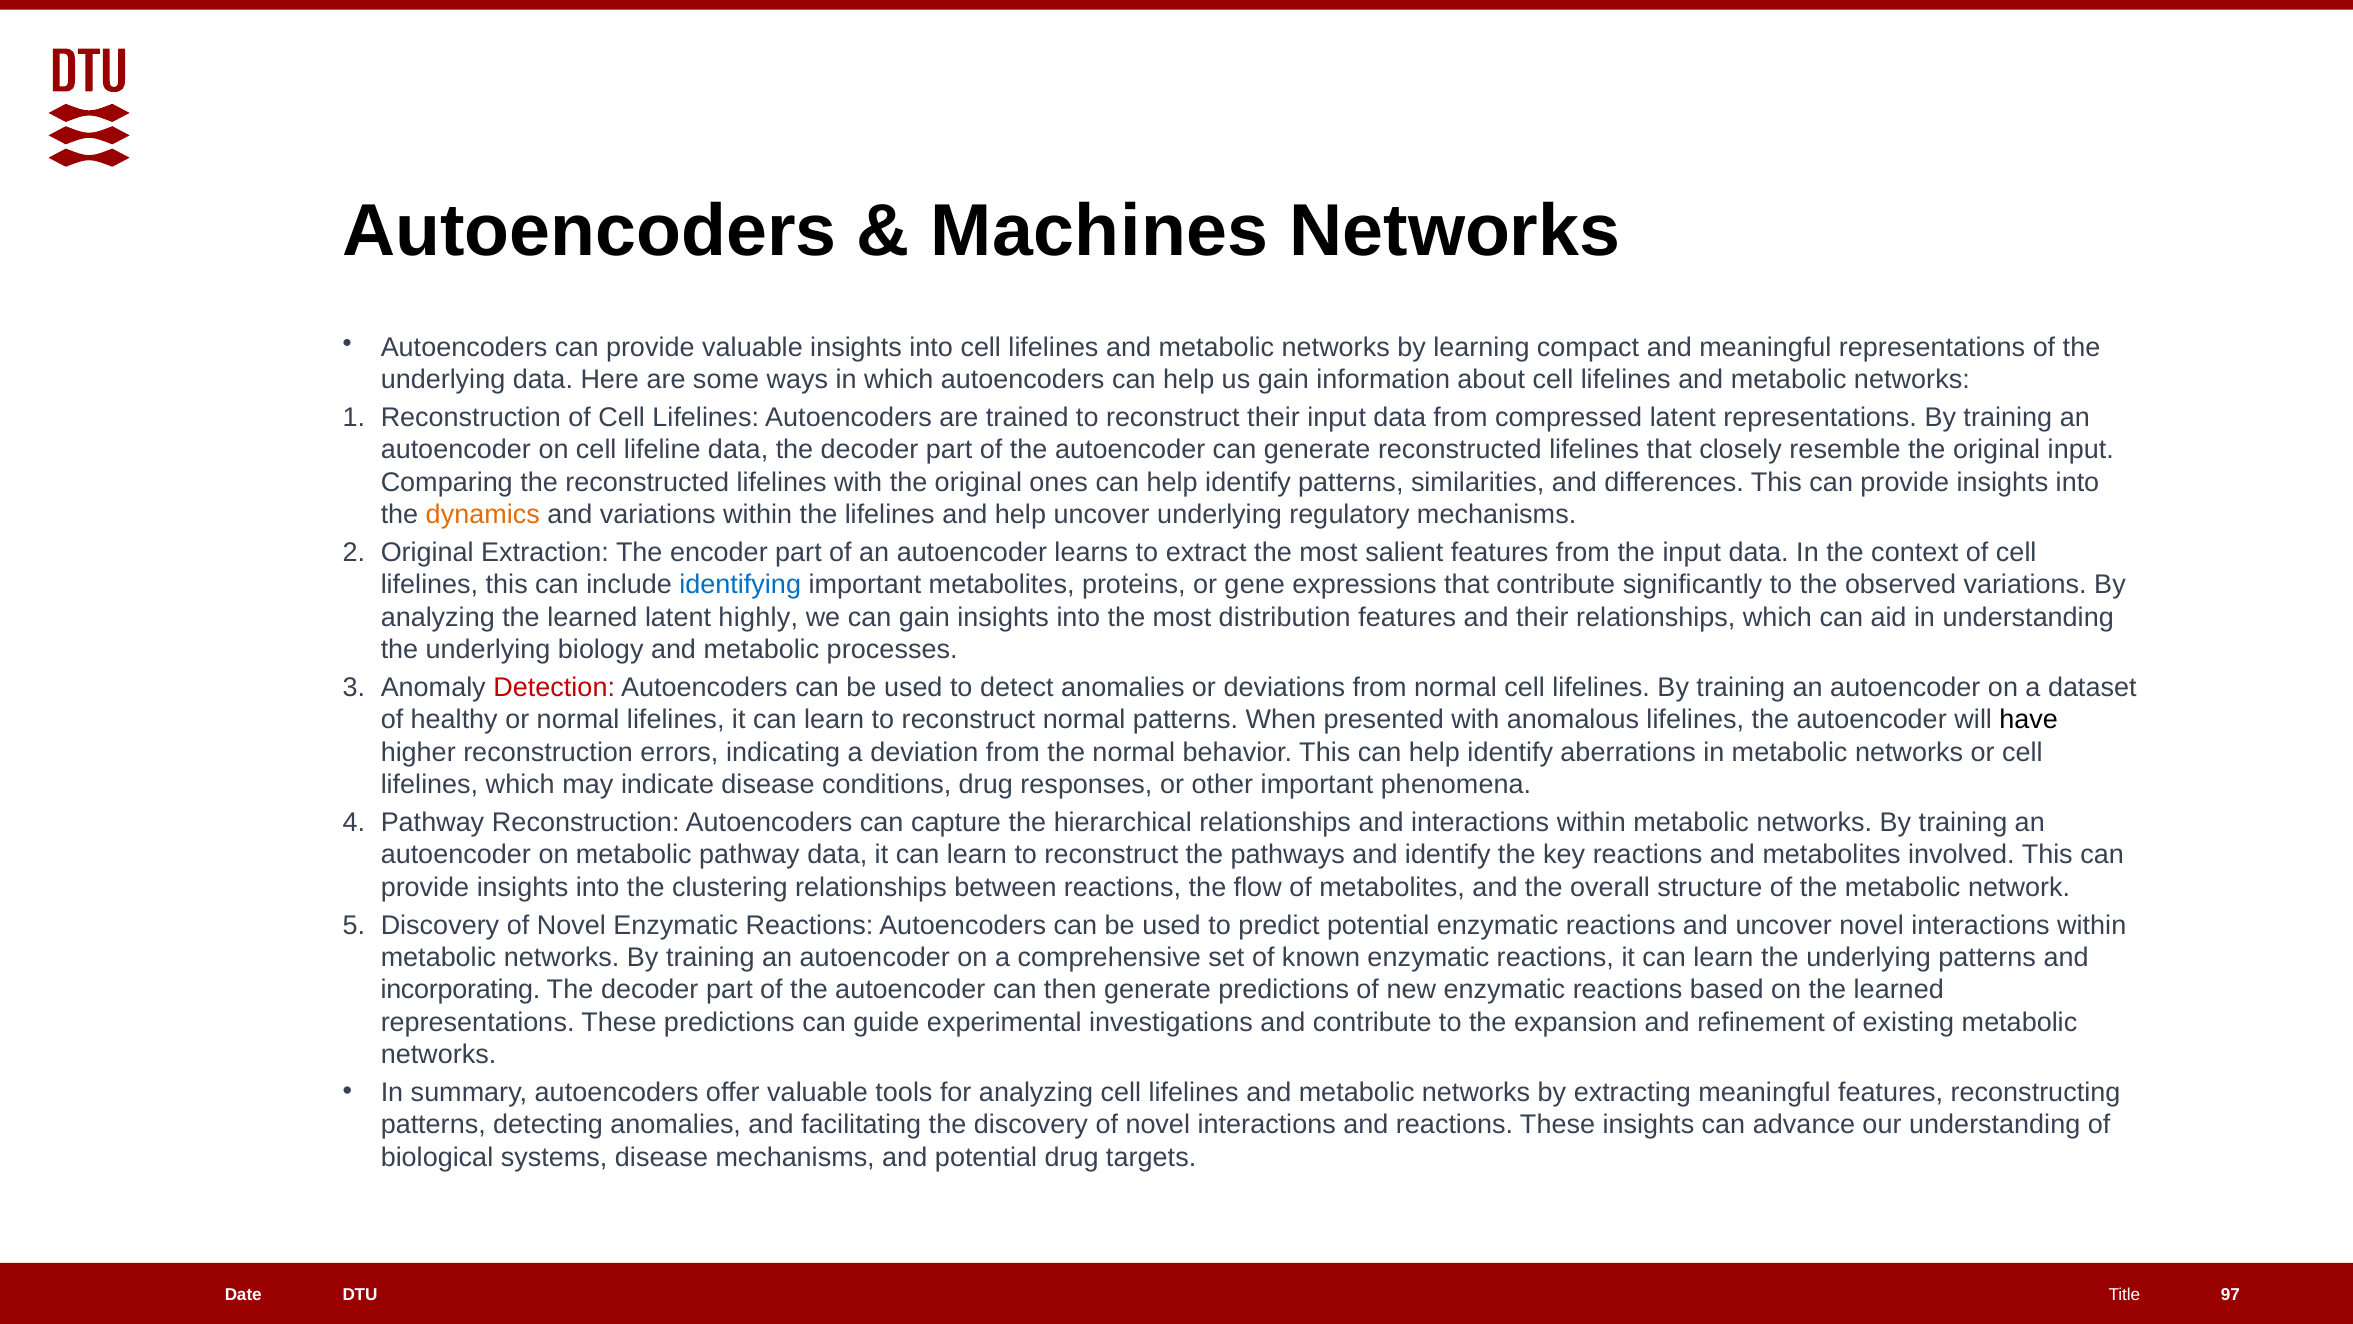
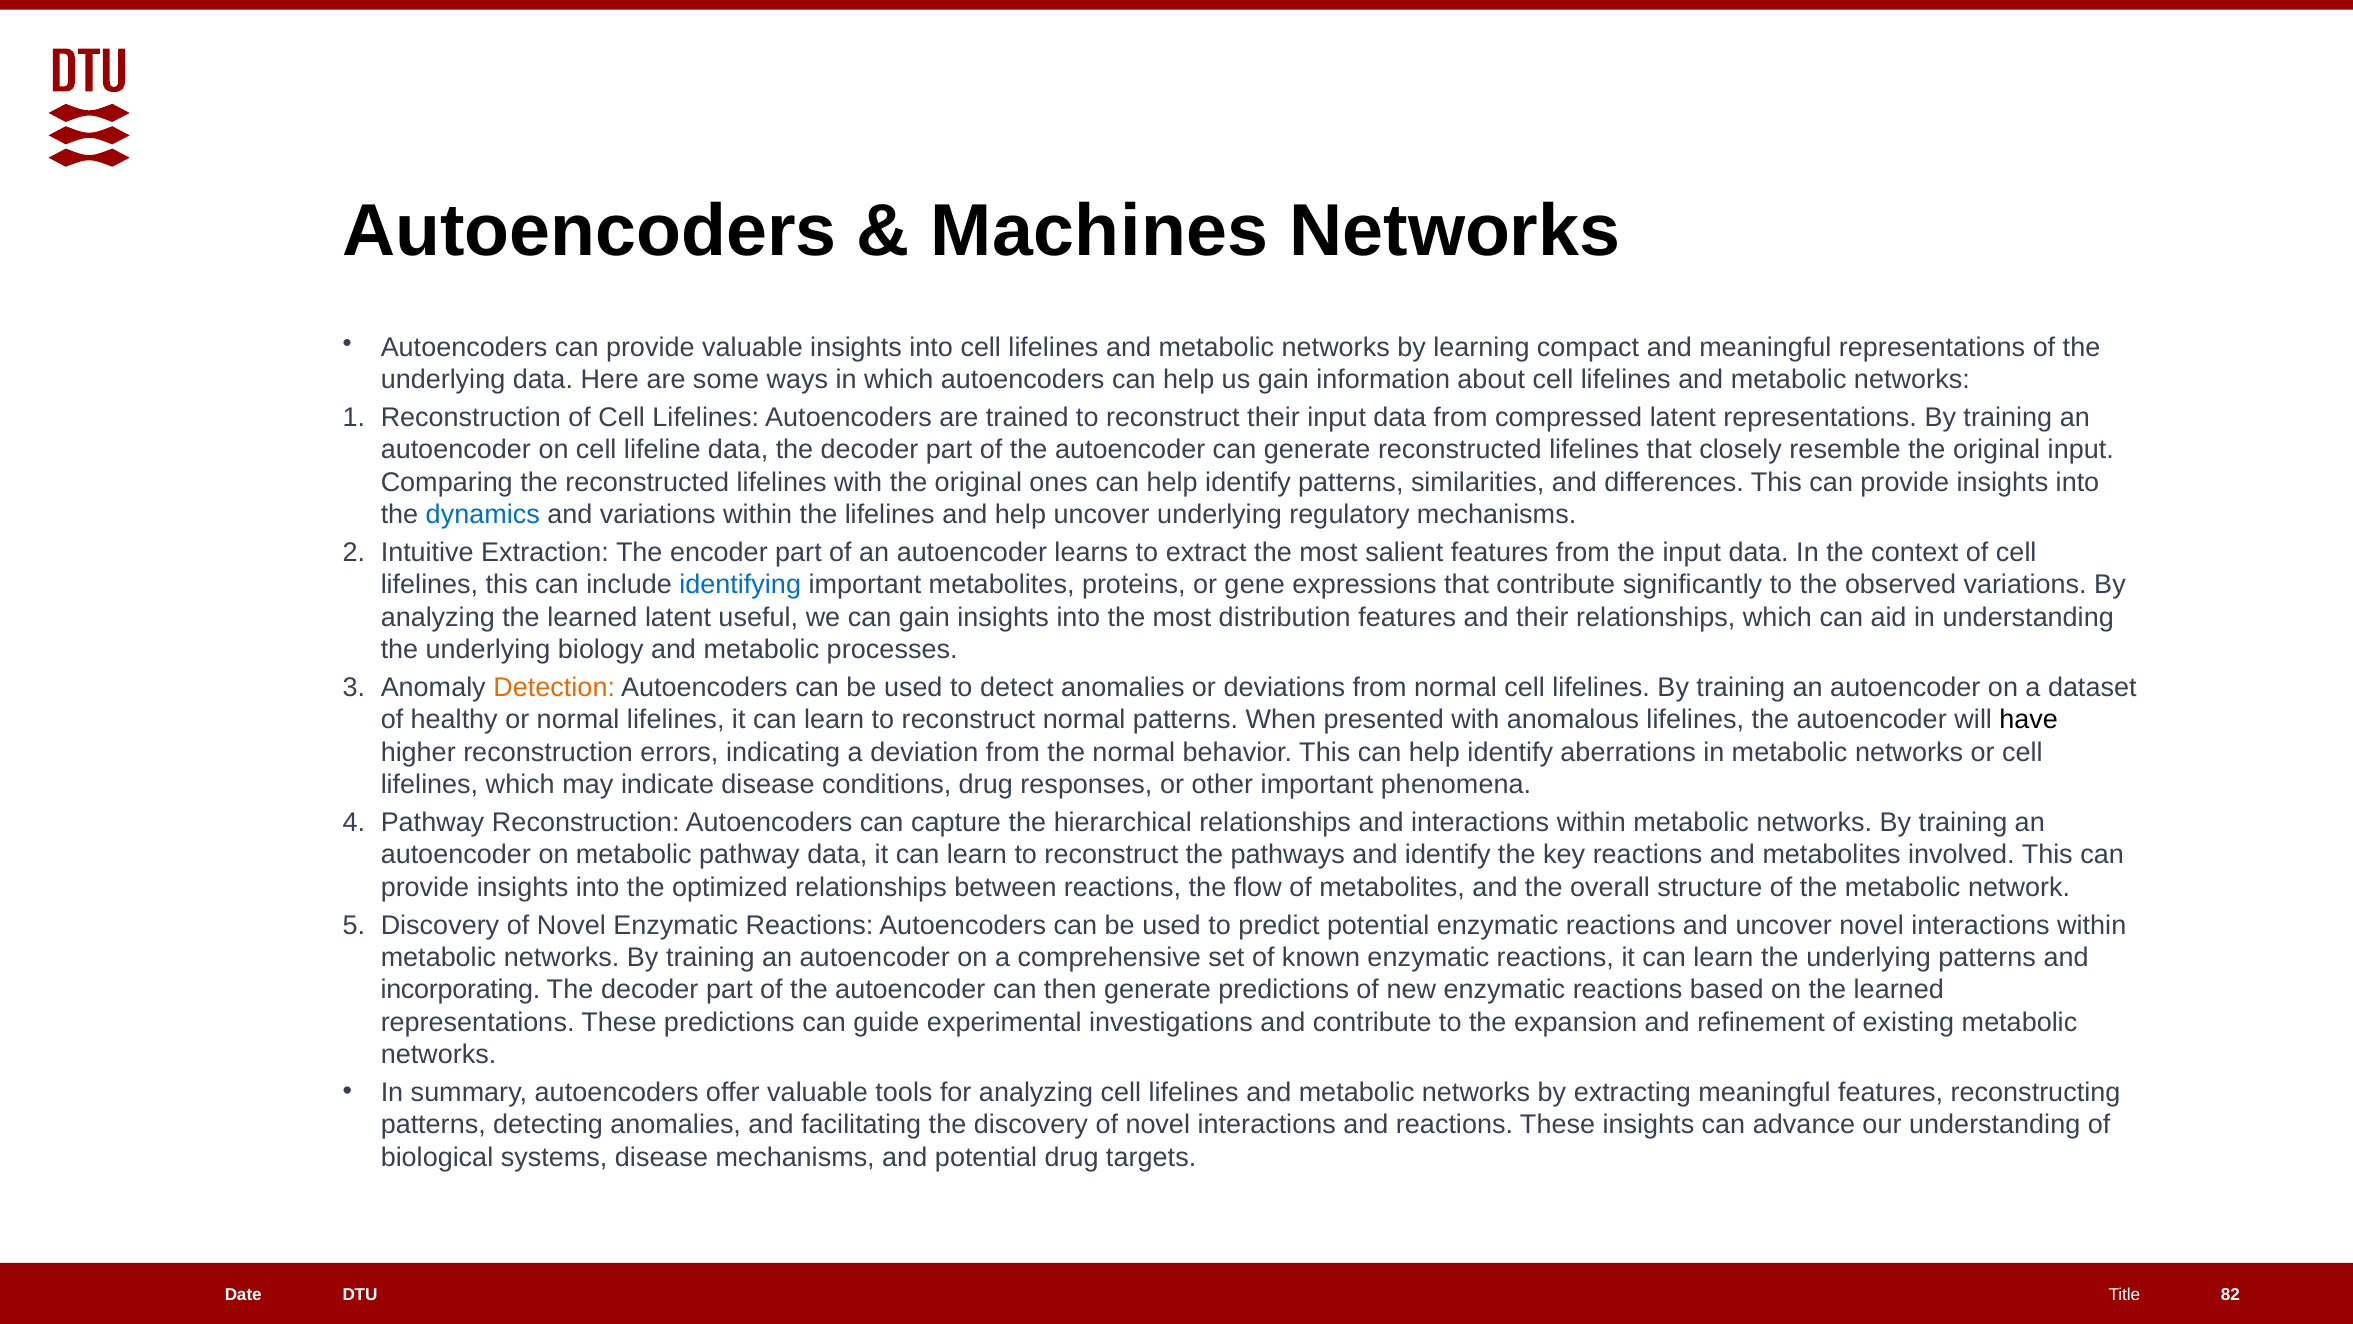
dynamics colour: orange -> blue
Original at (427, 553): Original -> Intuitive
highly: highly -> useful
Detection colour: red -> orange
clustering: clustering -> optimized
97: 97 -> 82
